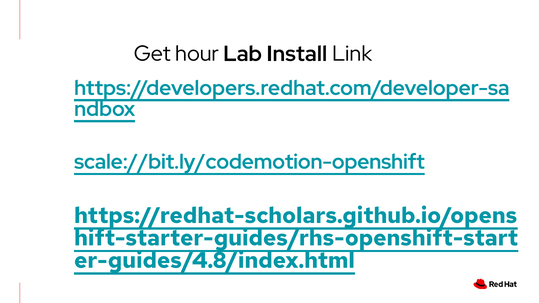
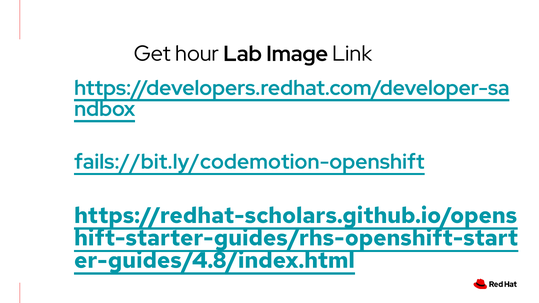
Install: Install -> Image
scale://bit.ly/codemotion-openshift: scale://bit.ly/codemotion-openshift -> fails://bit.ly/codemotion-openshift
